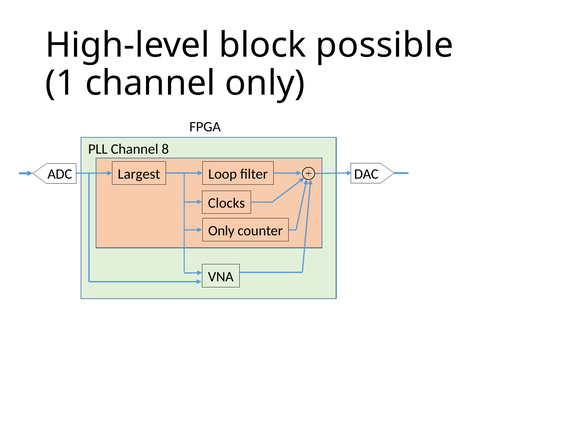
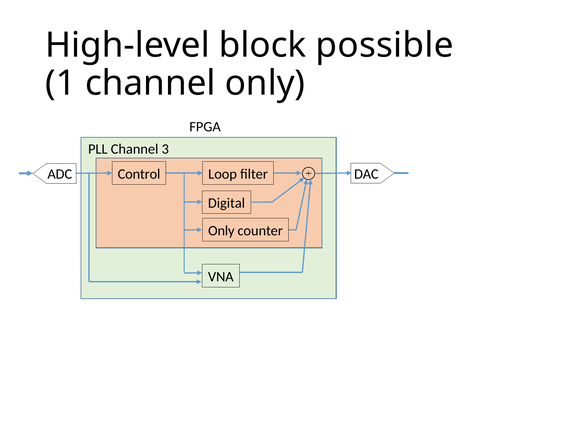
8: 8 -> 3
Largest: Largest -> Control
Clocks: Clocks -> Digital
